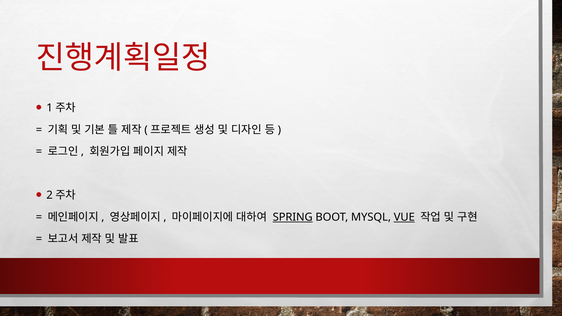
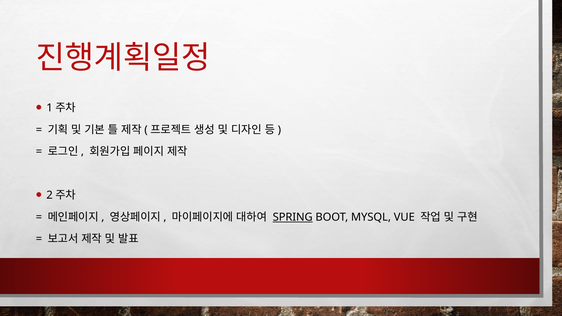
VUE underline: present -> none
